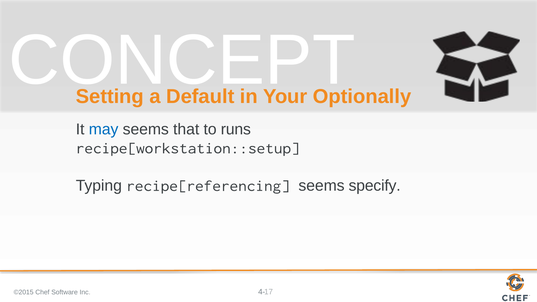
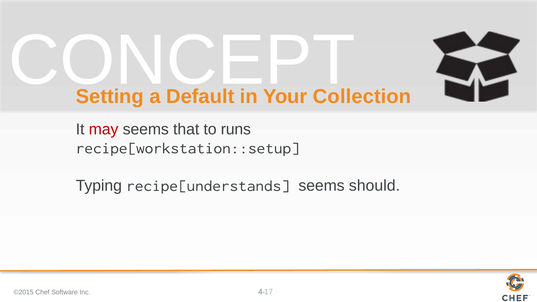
Optionally: Optionally -> Collection
may colour: blue -> red
recipe[referencing: recipe[referencing -> recipe[understands
specify: specify -> should
